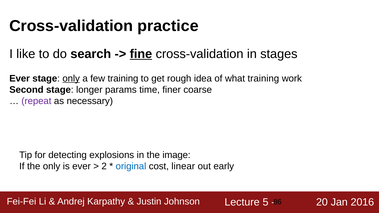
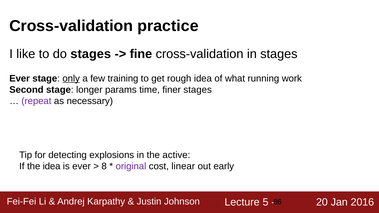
do search: search -> stages
fine underline: present -> none
what training: training -> running
finer coarse: coarse -> stages
image: image -> active
the only: only -> idea
2: 2 -> 8
original colour: blue -> purple
